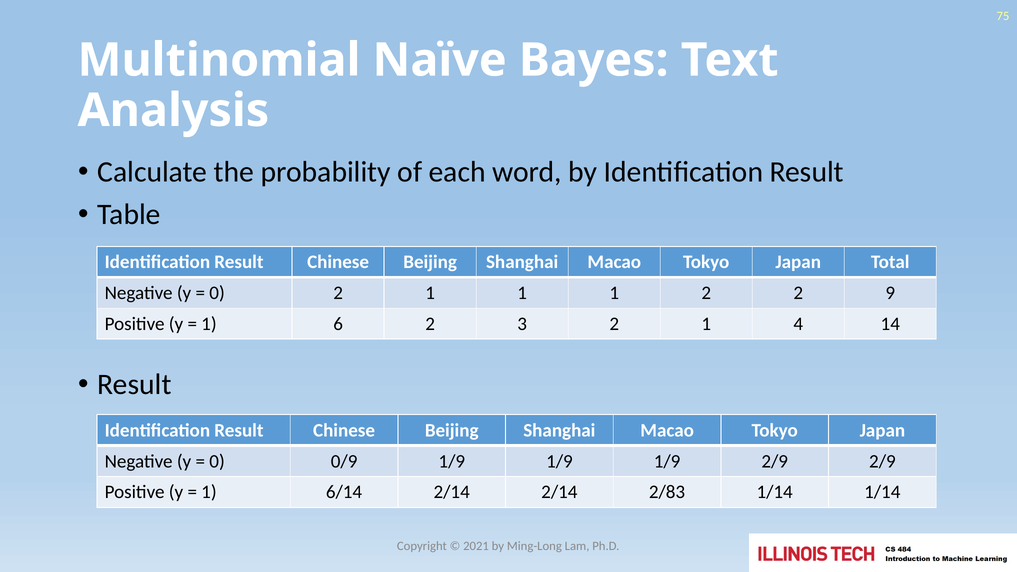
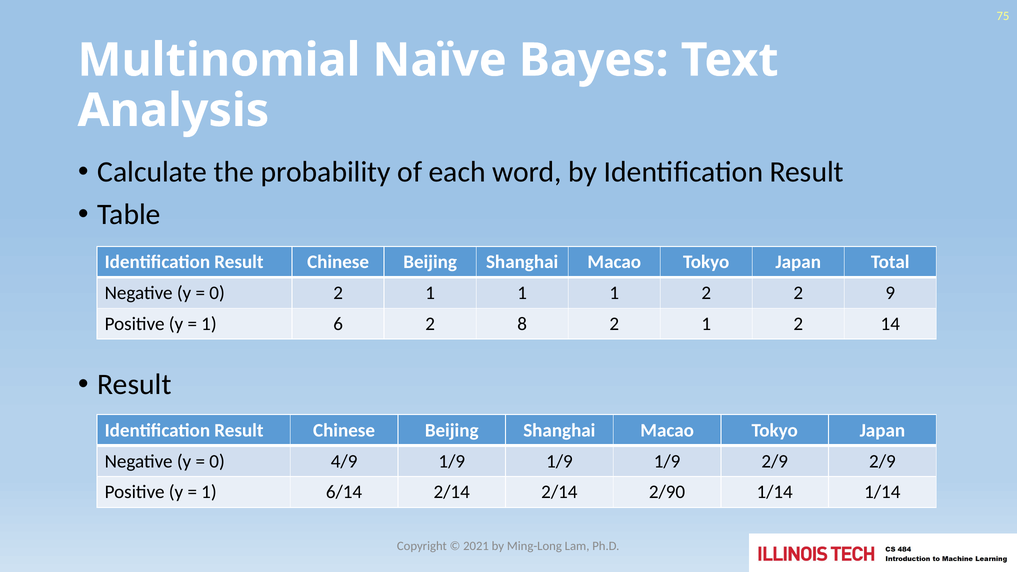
3: 3 -> 8
2 1 4: 4 -> 2
0/9: 0/9 -> 4/9
2/83: 2/83 -> 2/90
